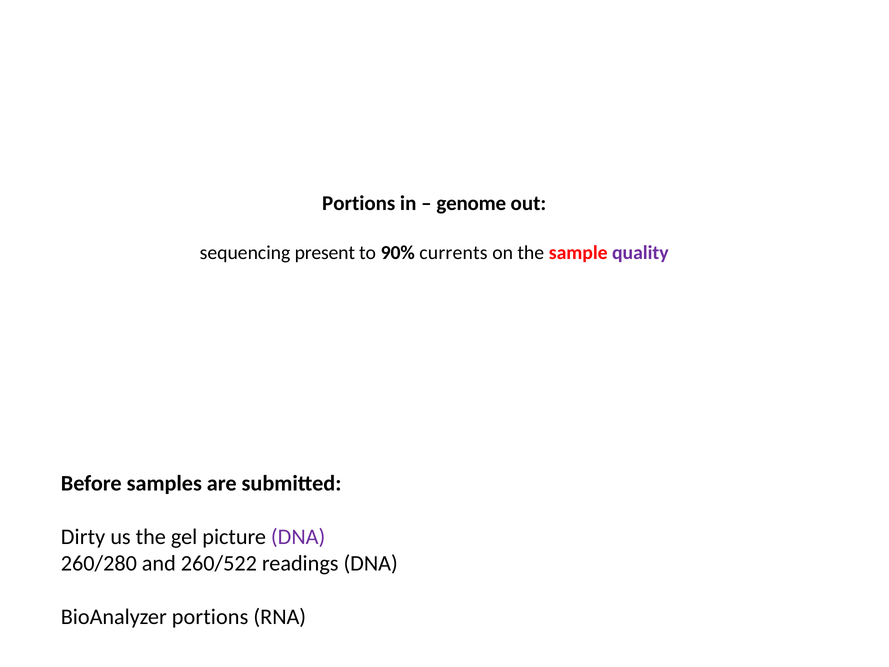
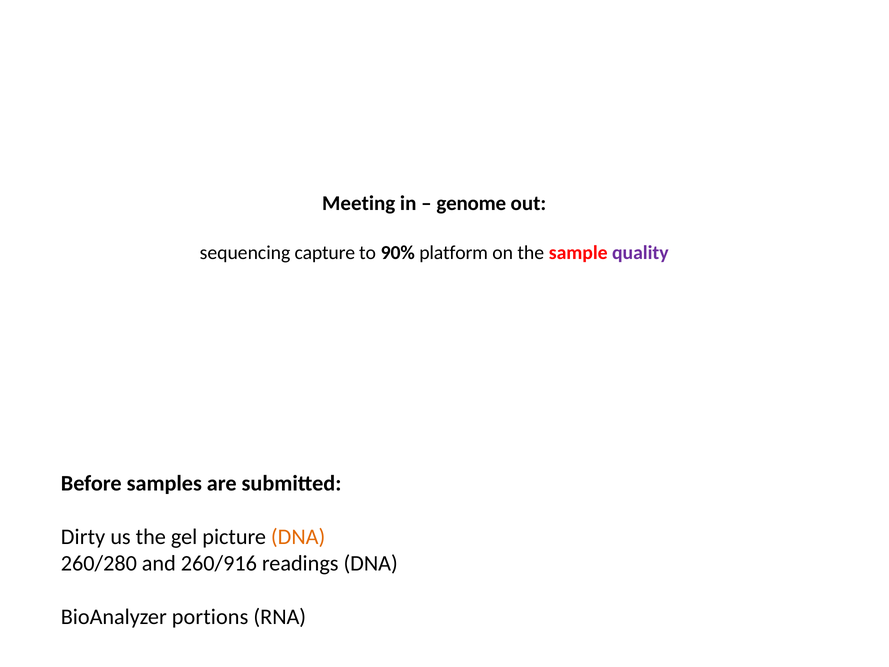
Portions at (359, 203): Portions -> Meeting
present: present -> capture
currents: currents -> platform
DNA at (298, 537) colour: purple -> orange
260/522: 260/522 -> 260/916
